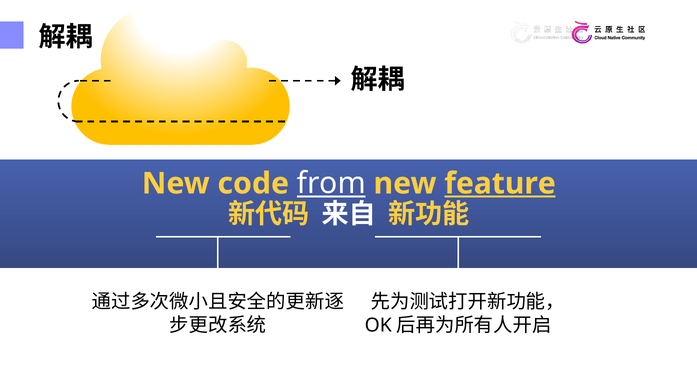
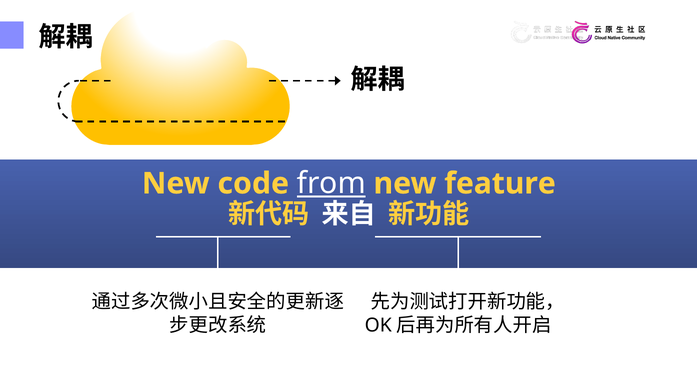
feature underline: present -> none
